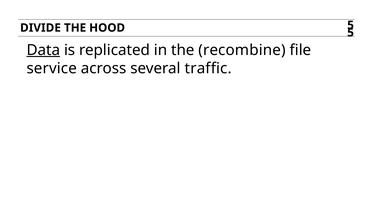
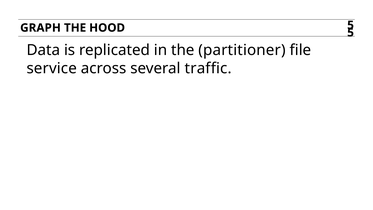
DIVIDE: DIVIDE -> GRAPH
Data underline: present -> none
recombine: recombine -> partitioner
